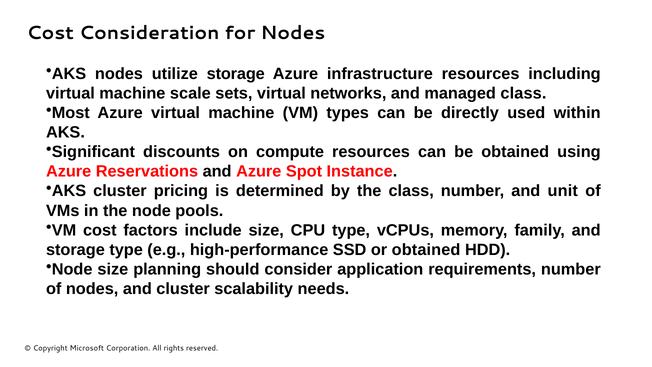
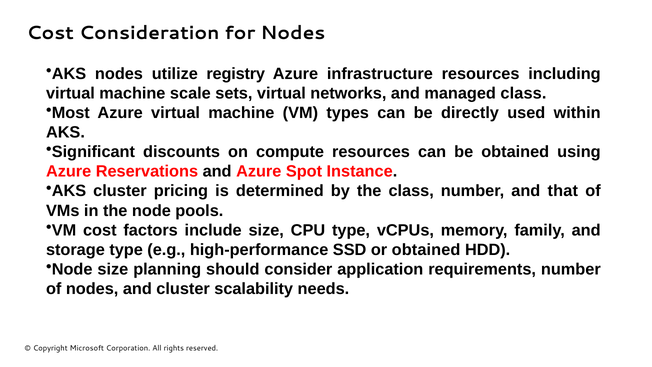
utilize storage: storage -> registry
unit: unit -> that
